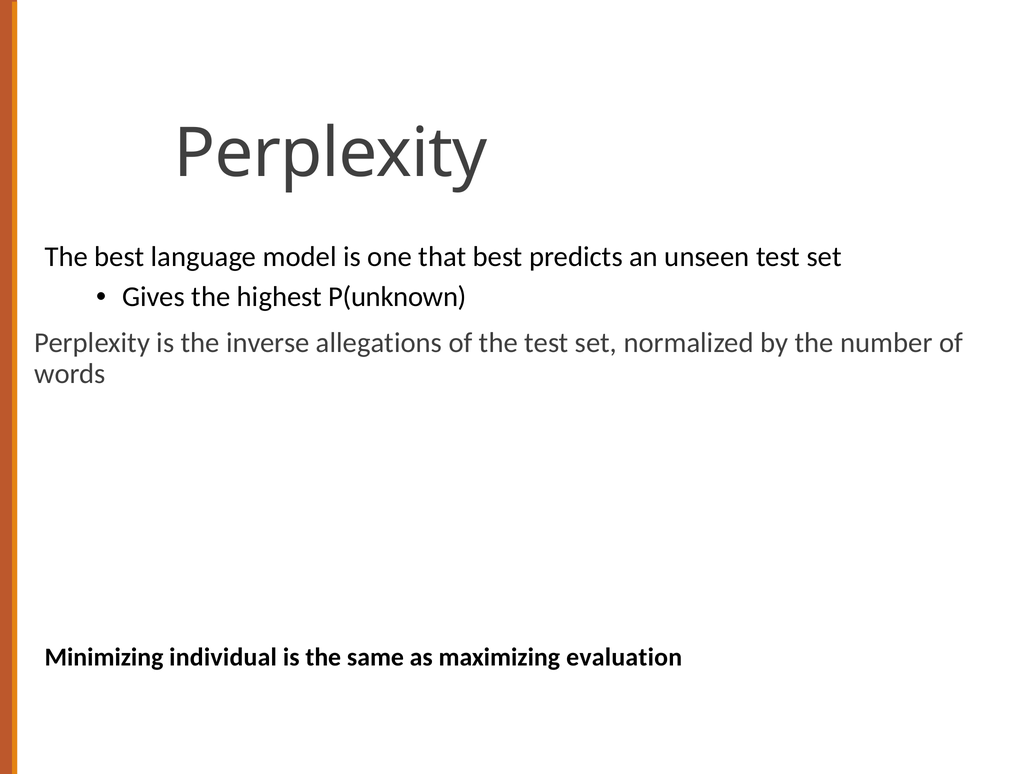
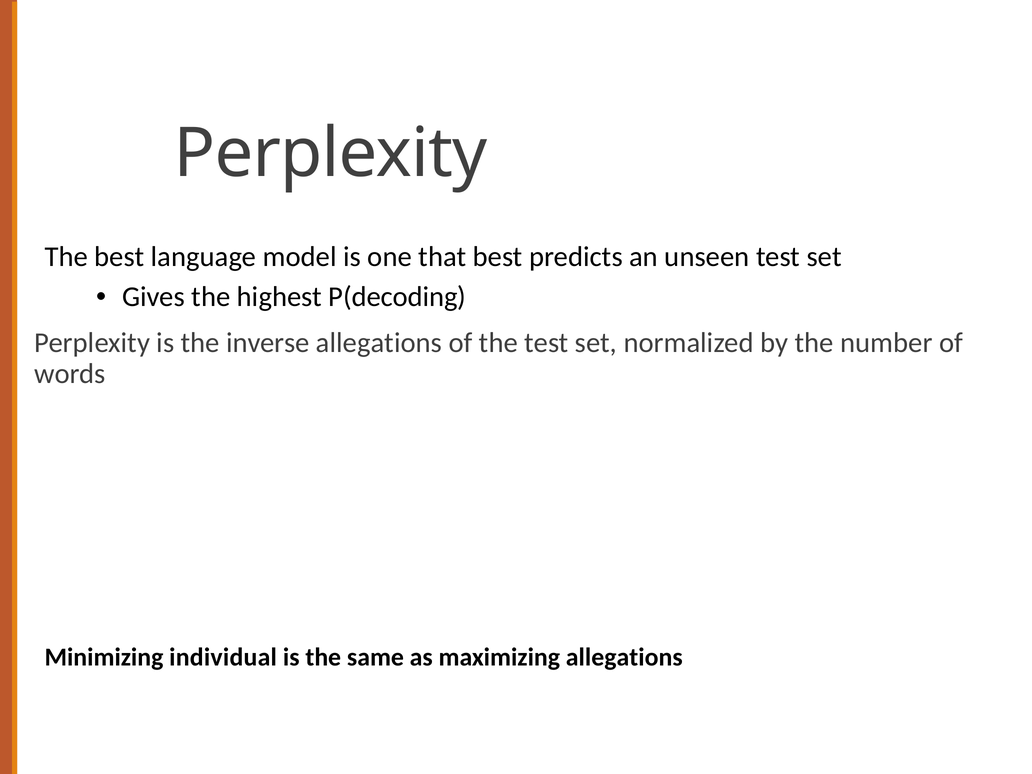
P(unknown: P(unknown -> P(decoding
maximizing evaluation: evaluation -> allegations
